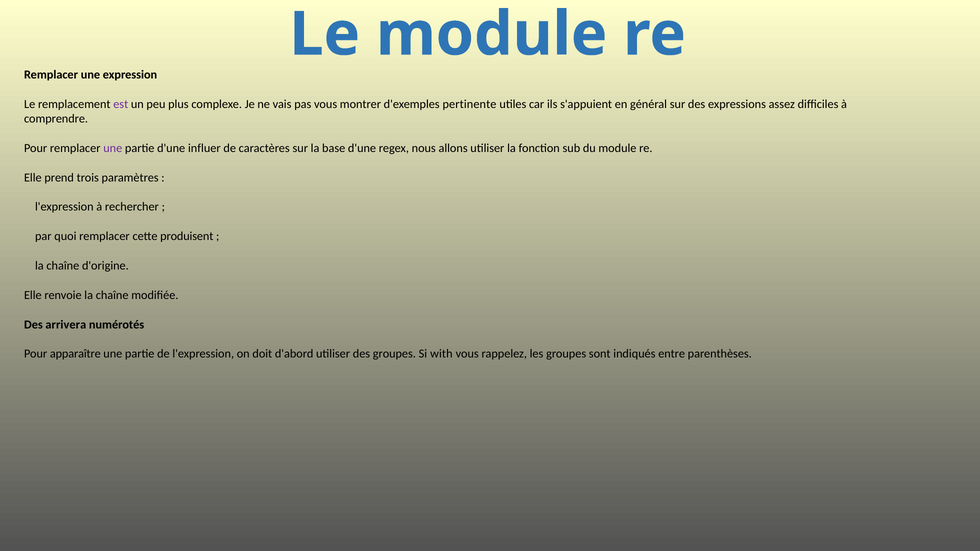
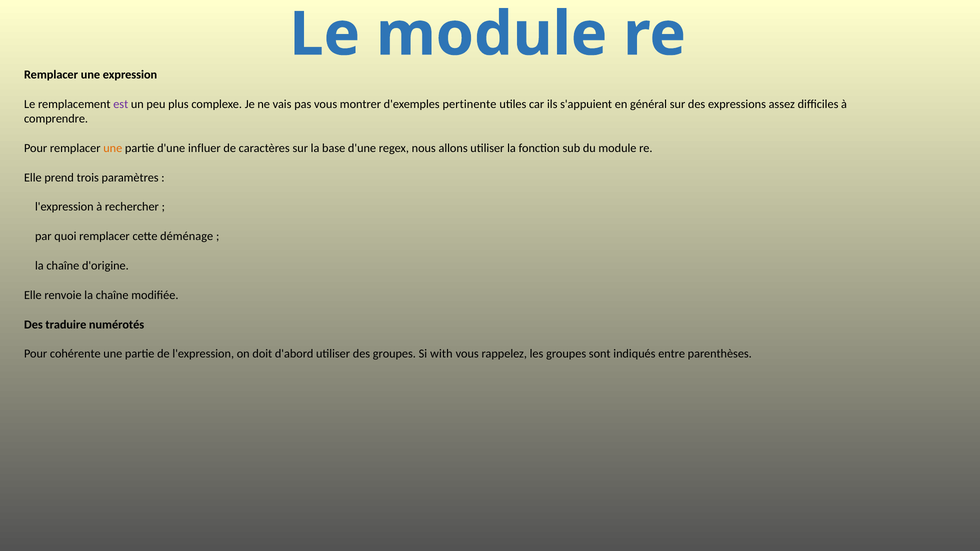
une at (113, 148) colour: purple -> orange
produisent: produisent -> déménage
arrivera: arrivera -> traduire
apparaître: apparaître -> cohérente
